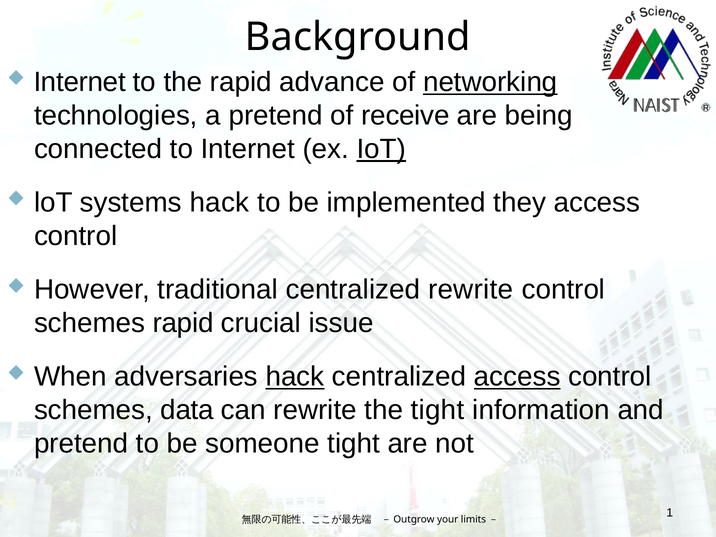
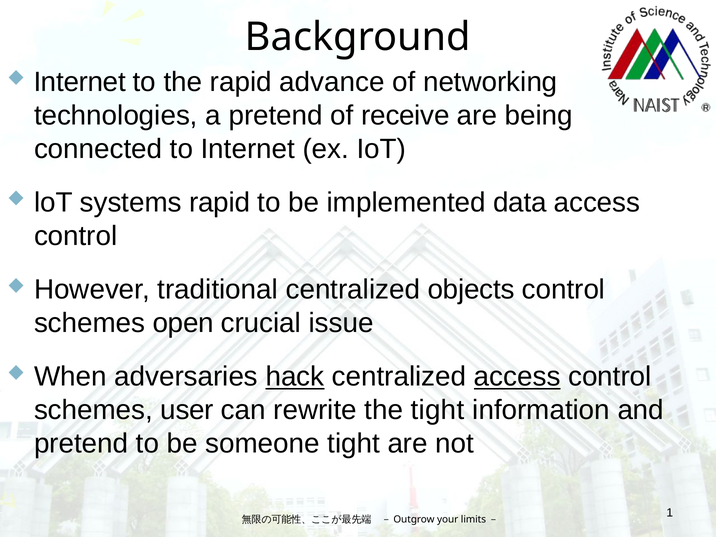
networking underline: present -> none
IoT underline: present -> none
systems hack: hack -> rapid
they: they -> data
centralized rewrite: rewrite -> objects
schemes rapid: rapid -> open
data: data -> user
